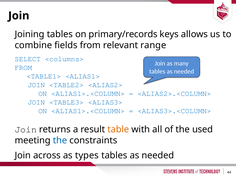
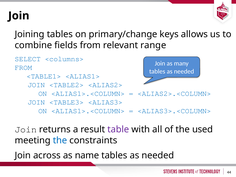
primary/records: primary/records -> primary/change
table colour: orange -> purple
types: types -> name
